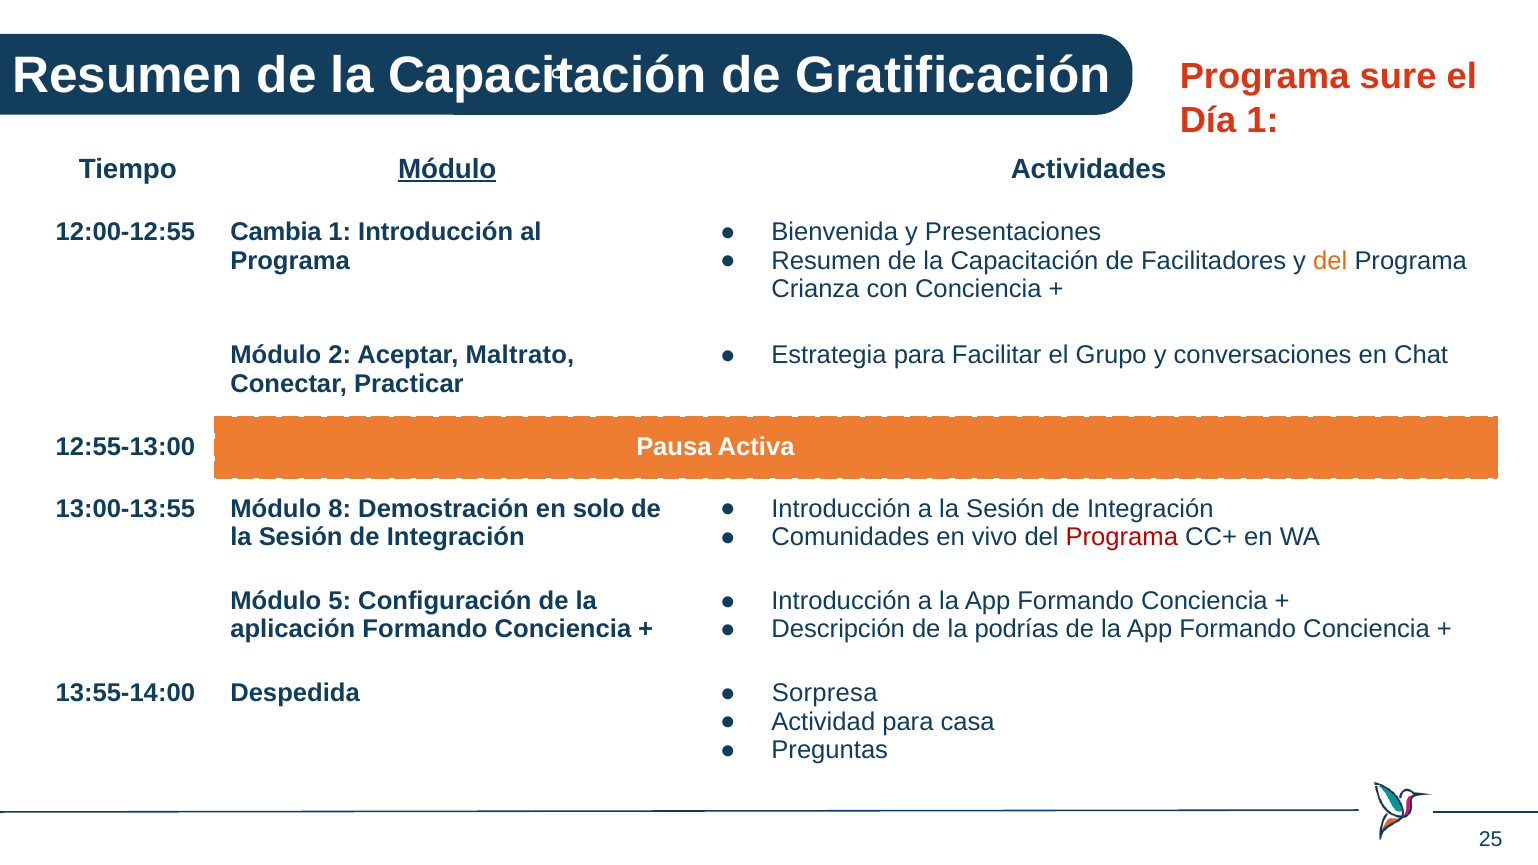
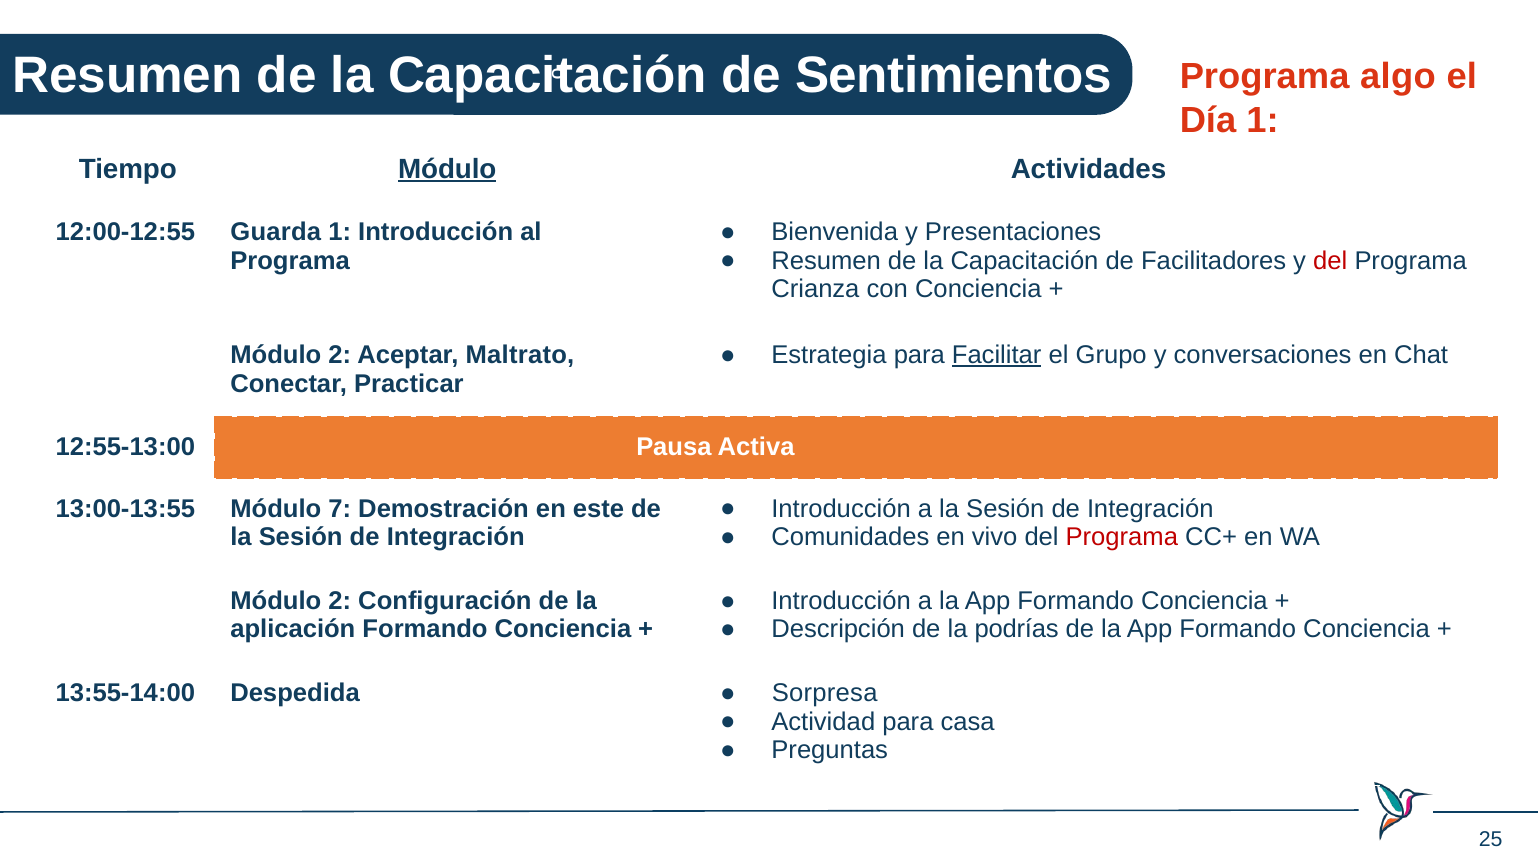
Gratificación: Gratificación -> Sentimientos
sure: sure -> algo
Cambia: Cambia -> Guarda
del at (1330, 261) colour: orange -> red
Facilitar underline: none -> present
8: 8 -> 7
solo: solo -> este
5 at (340, 601): 5 -> 2
